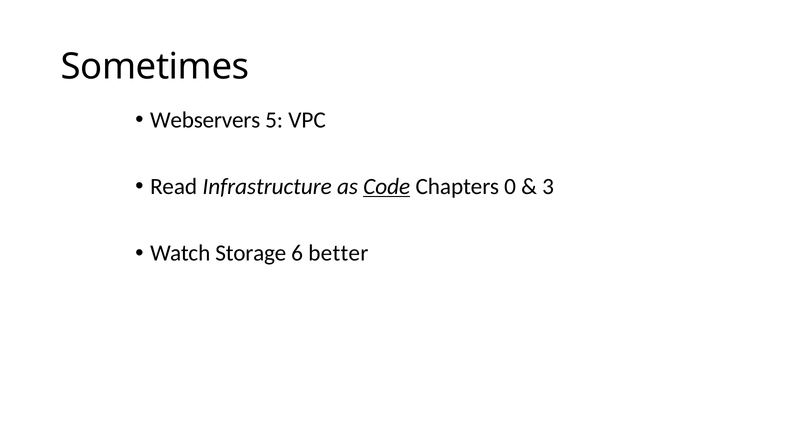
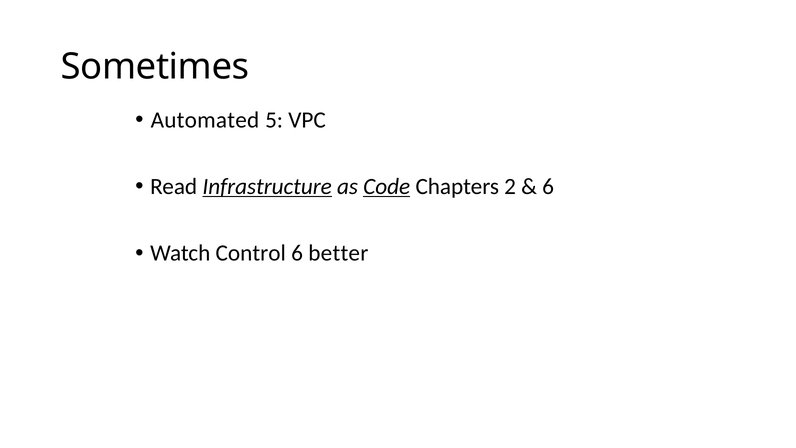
Webservers: Webservers -> Automated
Infrastructure underline: none -> present
0: 0 -> 2
3 at (548, 186): 3 -> 6
Storage: Storage -> Control
